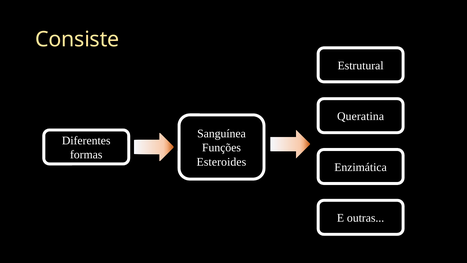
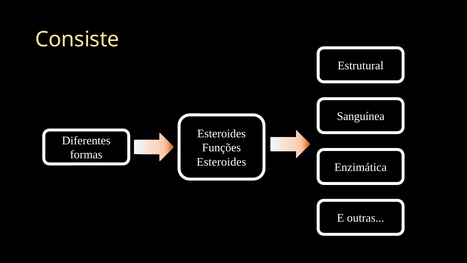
Queratina: Queratina -> Sanguínea
Sanguínea at (222, 134): Sanguínea -> Esteroides
